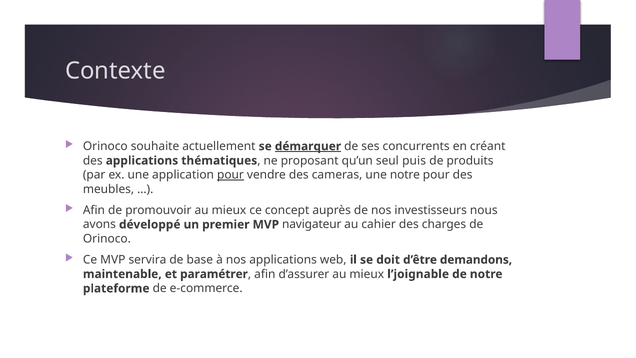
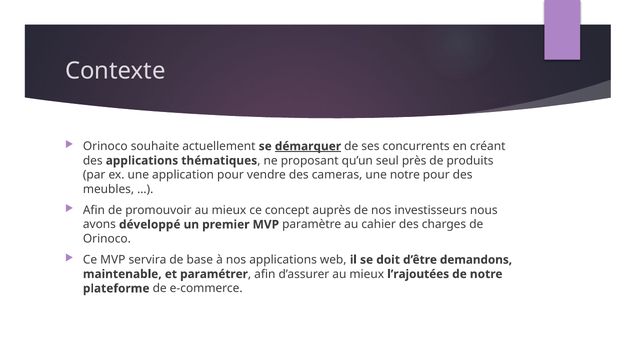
puis: puis -> près
pour at (230, 175) underline: present -> none
navigateur: navigateur -> paramètre
l’joignable: l’joignable -> l’rajoutées
